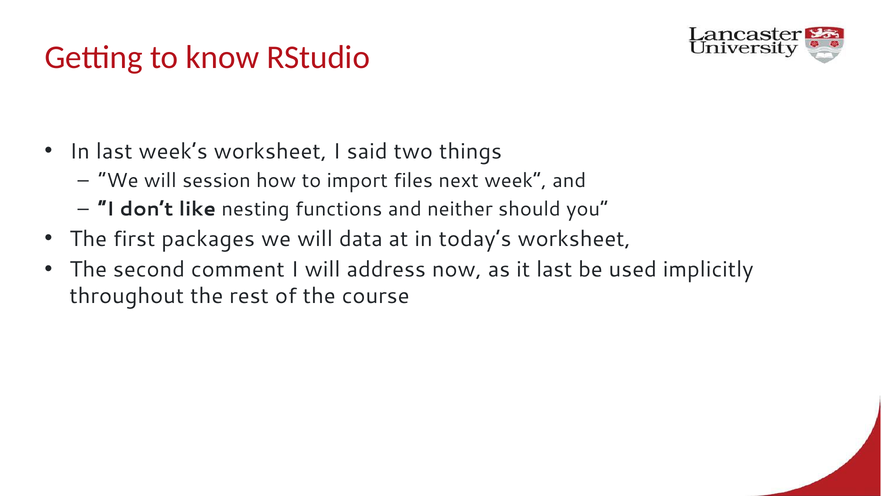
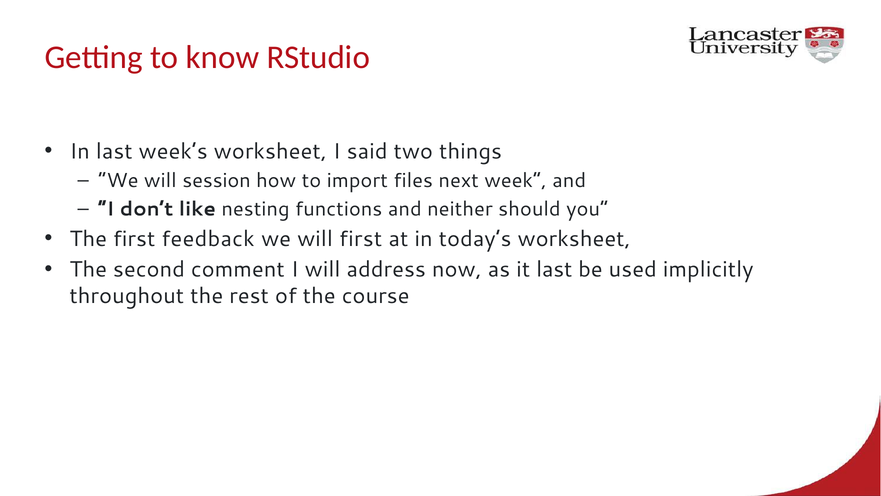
packages: packages -> feedback
will data: data -> first
